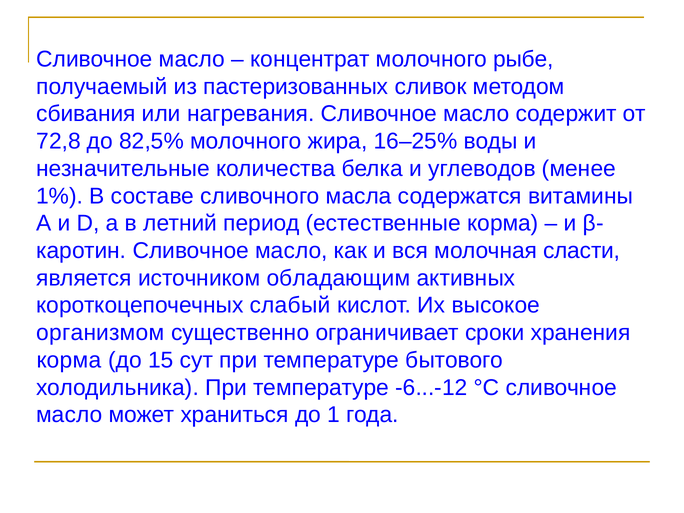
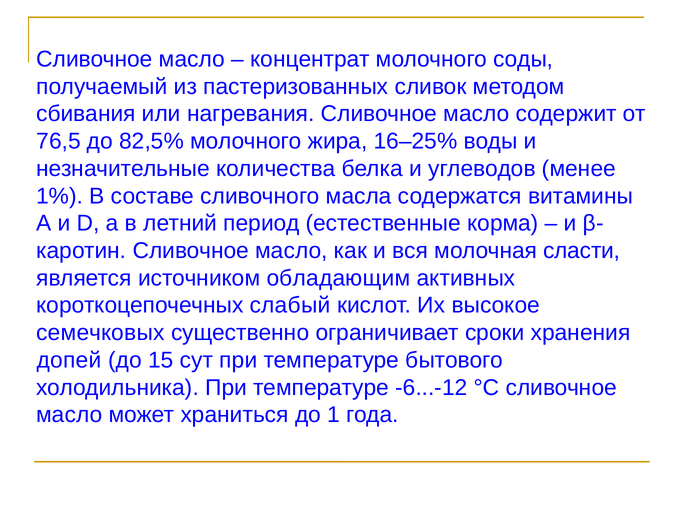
рыбе: рыбе -> соды
72,8: 72,8 -> 76,5
организмом: организмом -> семечковых
корма at (69, 360): корма -> допей
